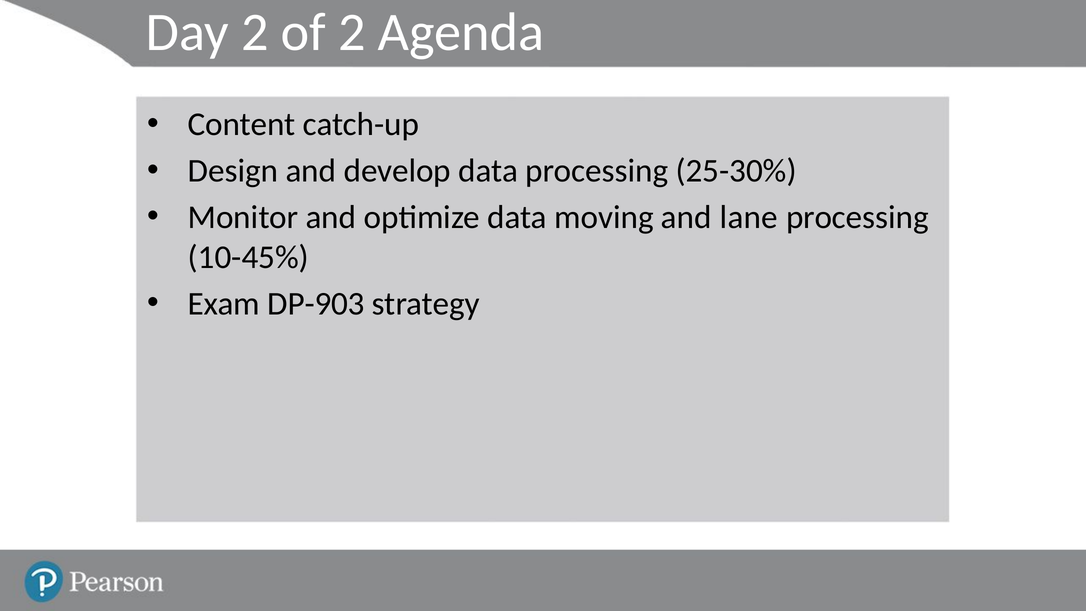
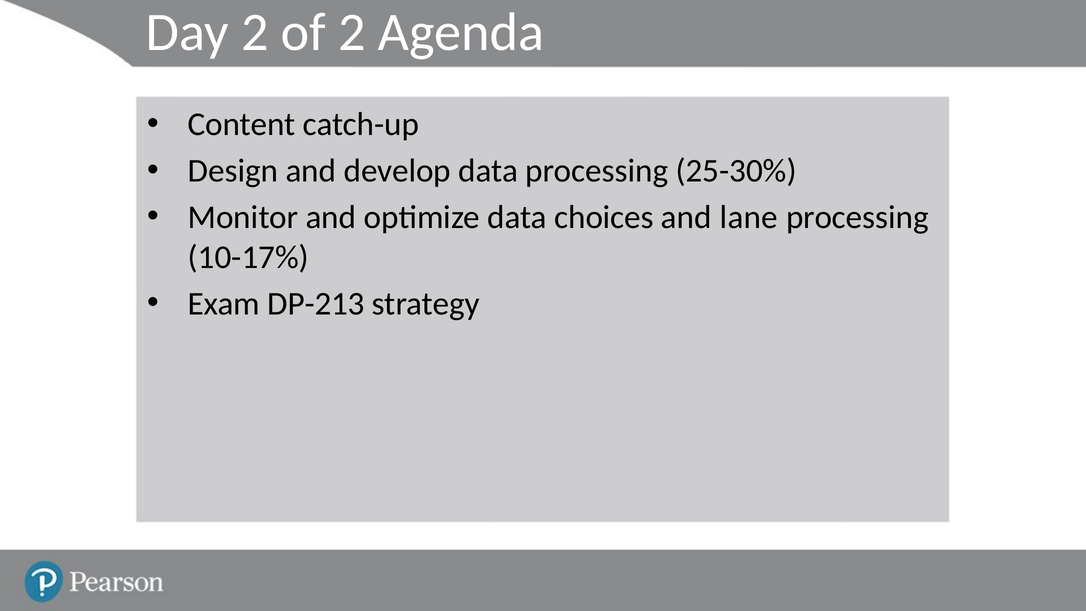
moving: moving -> choices
10-45%: 10-45% -> 10-17%
DP-903: DP-903 -> DP-213
